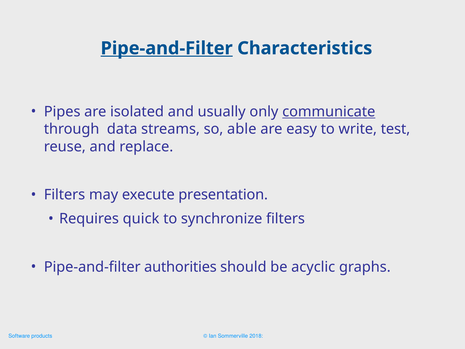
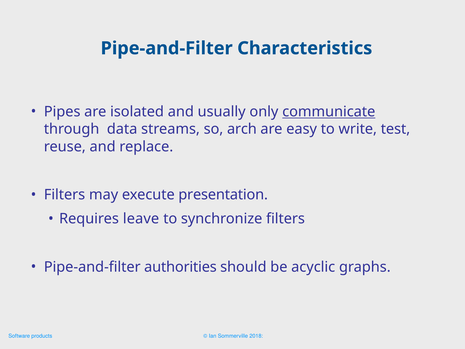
Pipe-and-Filter at (167, 48) underline: present -> none
able: able -> arch
quick: quick -> leave
